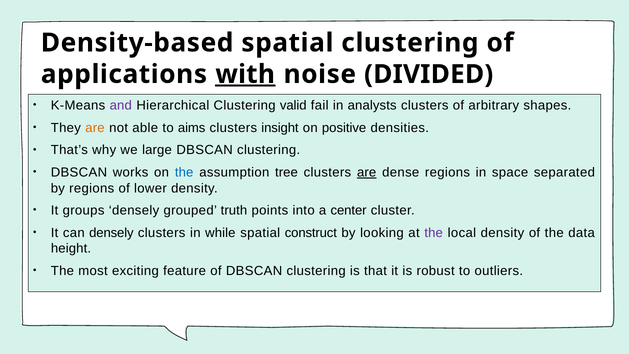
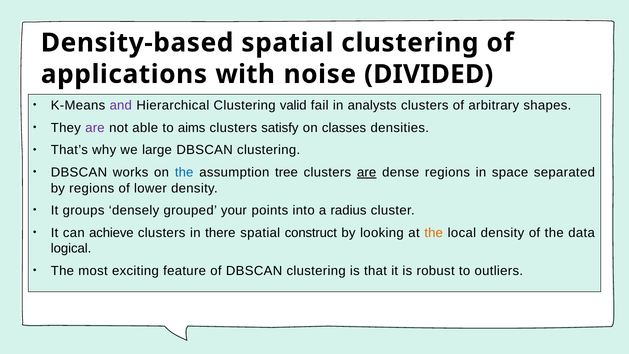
with underline: present -> none
are at (95, 128) colour: orange -> purple
insight: insight -> satisfy
positive: positive -> classes
truth: truth -> your
center: center -> radius
can densely: densely -> achieve
while: while -> there
the at (434, 233) colour: purple -> orange
height: height -> logical
